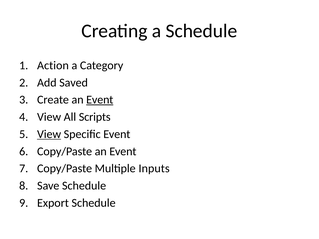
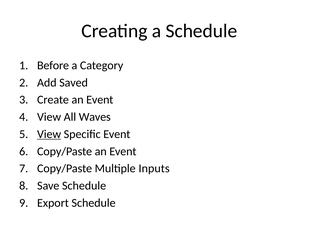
Action: Action -> Before
Event at (100, 100) underline: present -> none
Scripts: Scripts -> Waves
